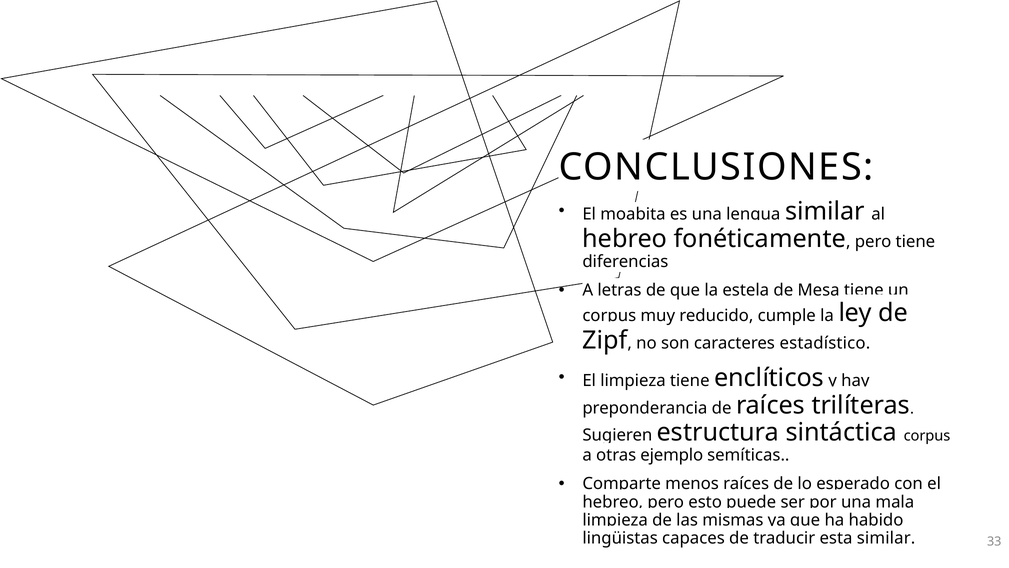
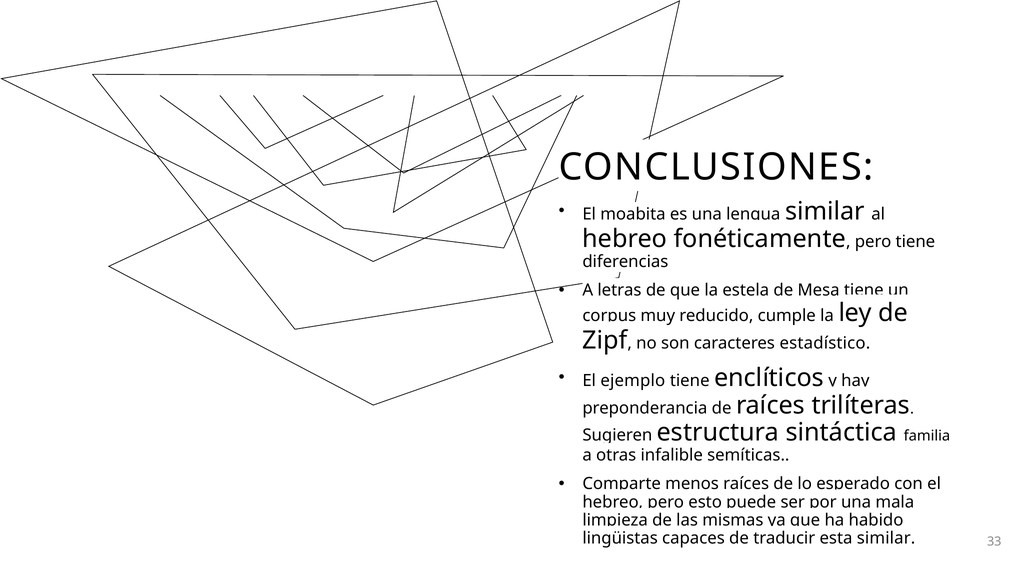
El limpieza: limpieza -> ejemplo
sintáctica corpus: corpus -> familia
ejemplo: ejemplo -> infalible
